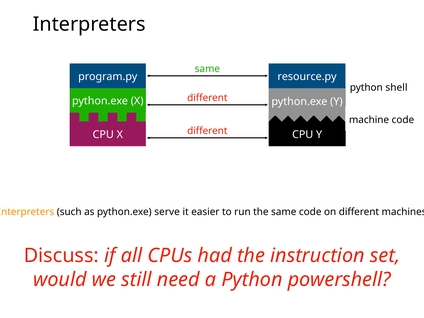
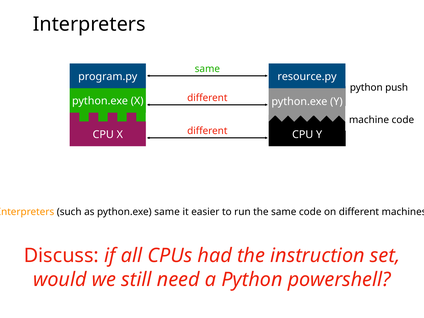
shell: shell -> push
python.exe serve: serve -> same
